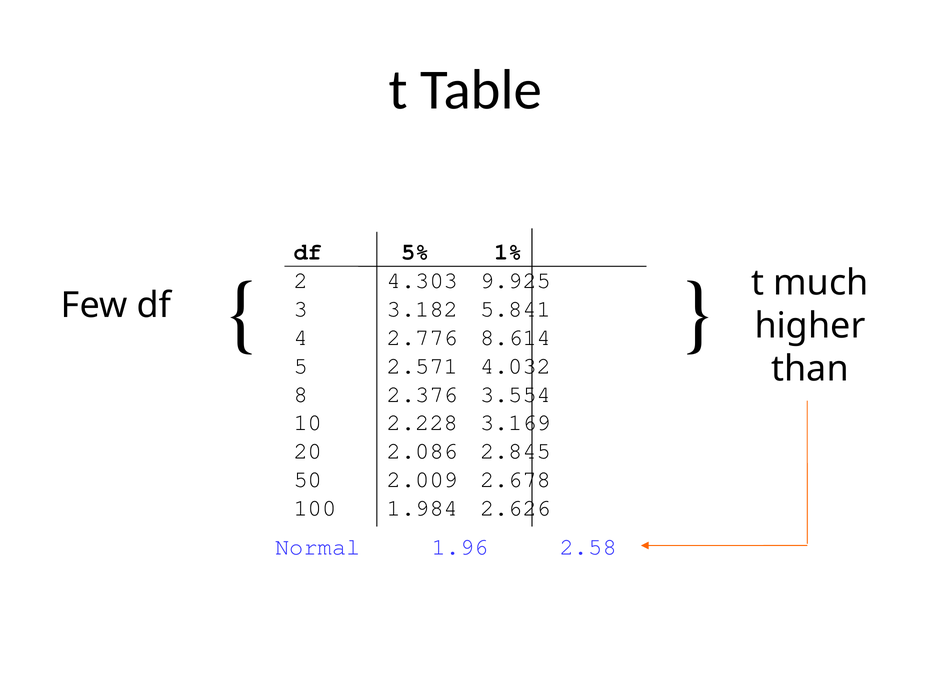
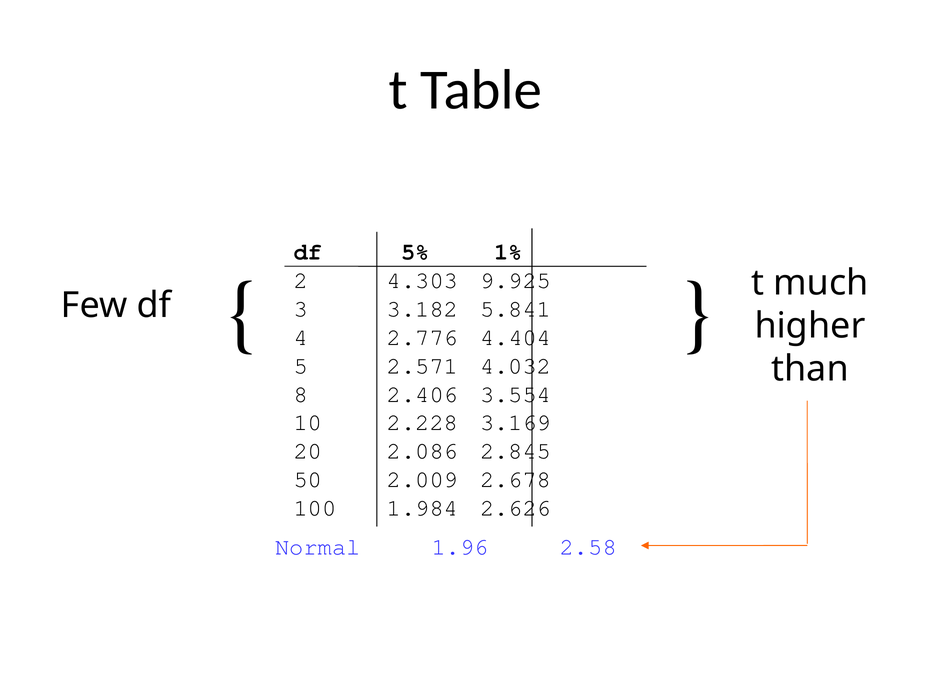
8.614: 8.614 -> 4.404
2.376: 2.376 -> 2.406
